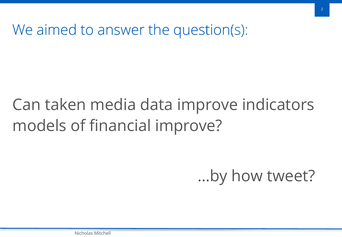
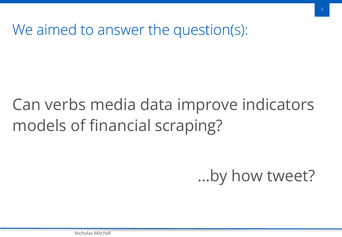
taken: taken -> verbs
financial improve: improve -> scraping
